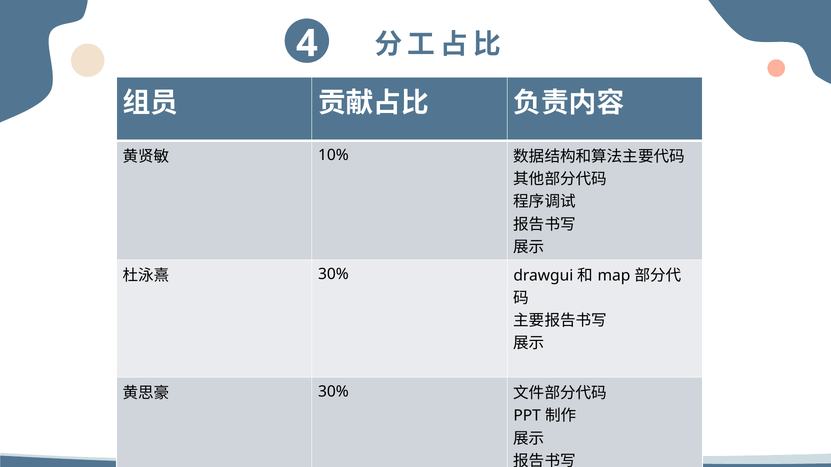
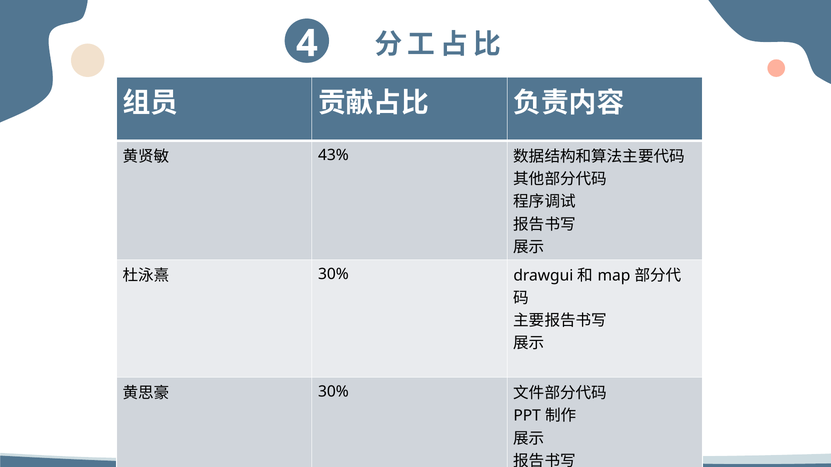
10%: 10% -> 43%
